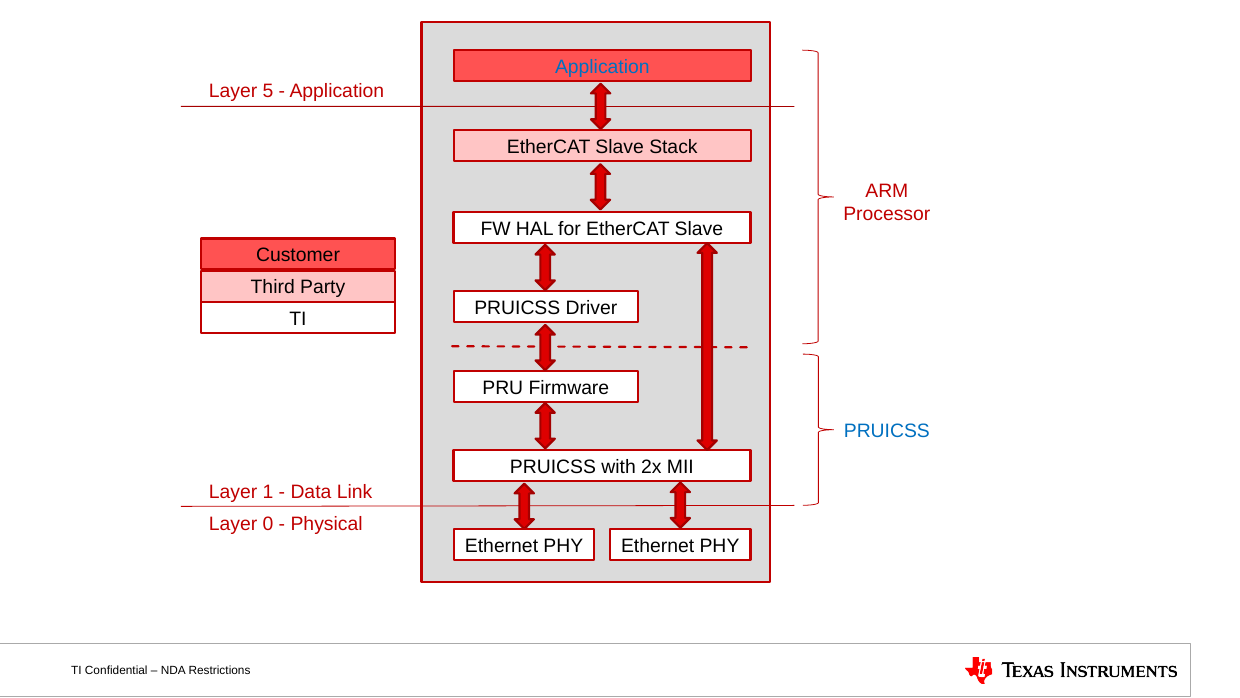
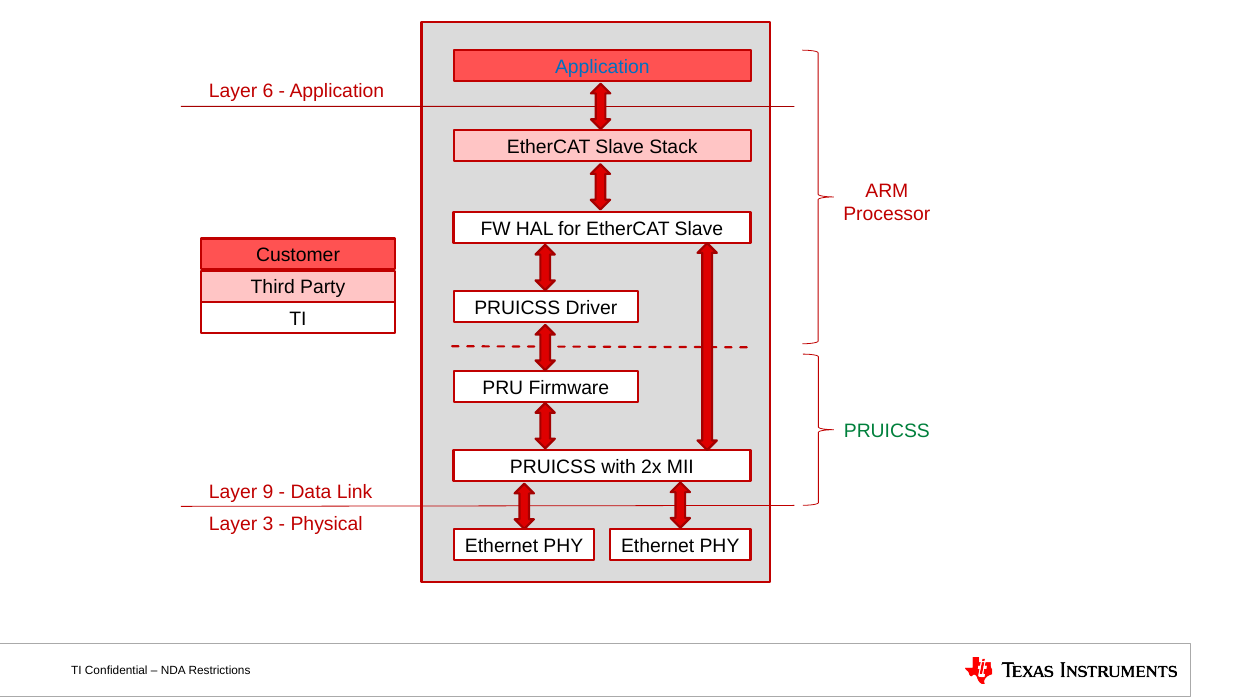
5: 5 -> 6
PRUICSS at (887, 431) colour: blue -> green
1: 1 -> 9
0: 0 -> 3
